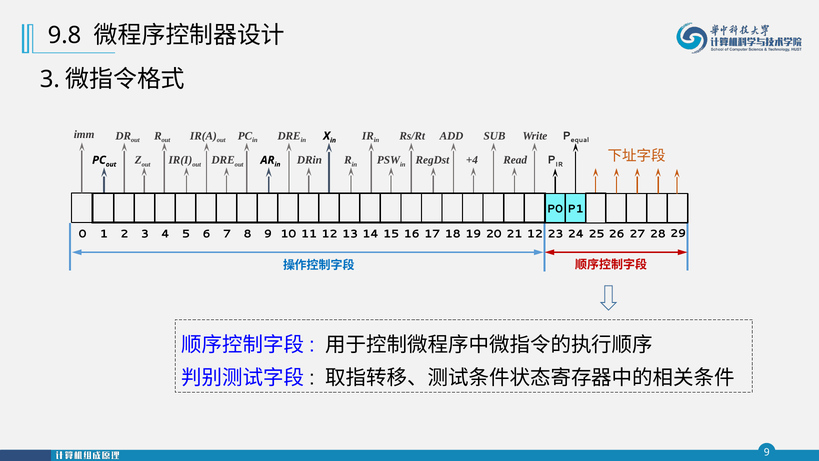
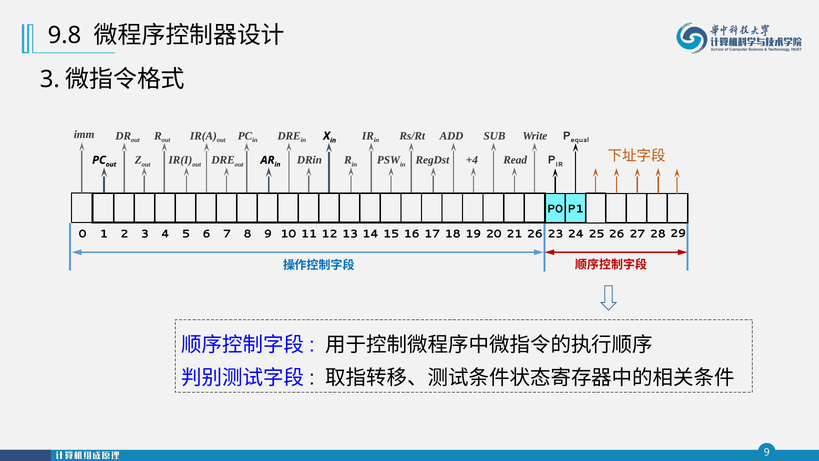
21 12: 12 -> 26
